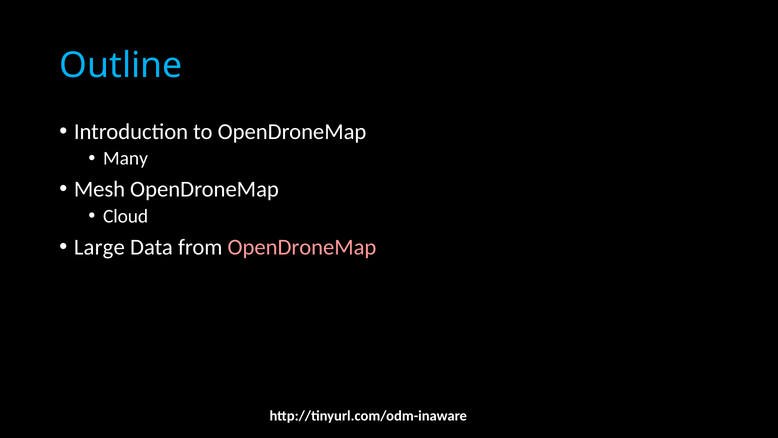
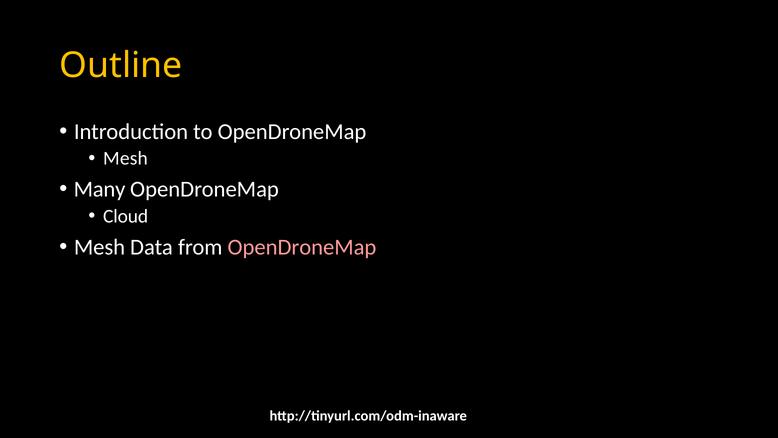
Outline colour: light blue -> yellow
Many at (126, 158): Many -> Mesh
Mesh: Mesh -> Many
Large at (99, 247): Large -> Mesh
